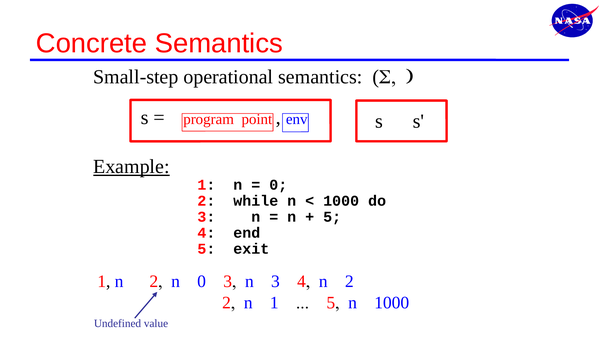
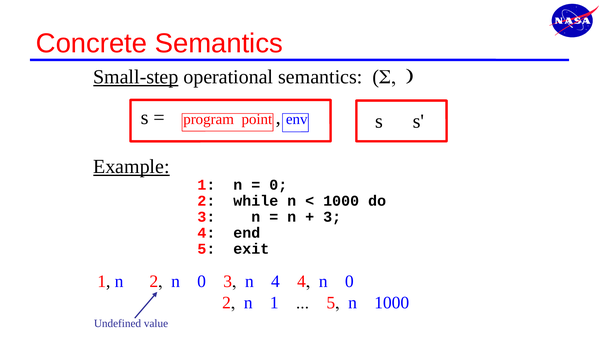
Small-step underline: none -> present
5 at (332, 217): 5 -> 3
3 at (275, 281): 3 -> 4
2 at (349, 281): 2 -> 0
